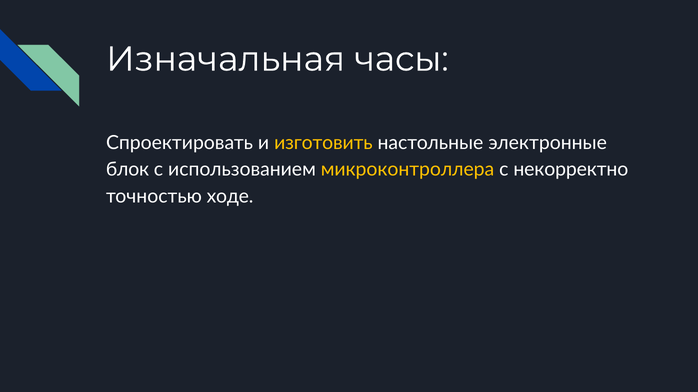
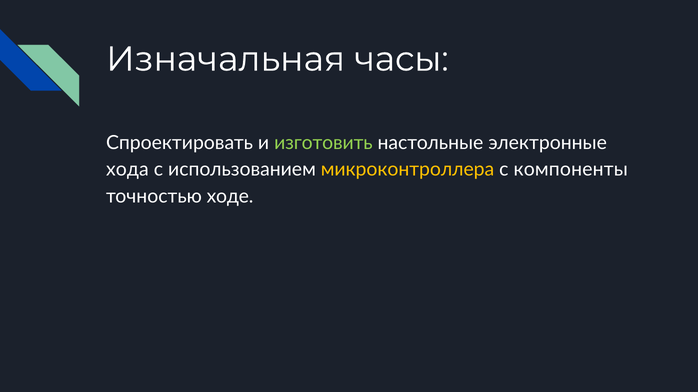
изготовить colour: yellow -> light green
блок: блок -> хода
некорректно: некорректно -> компоненты
